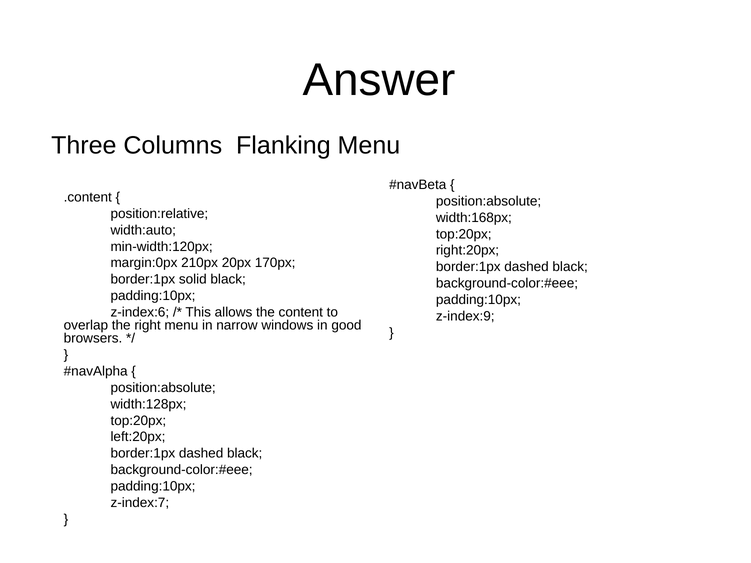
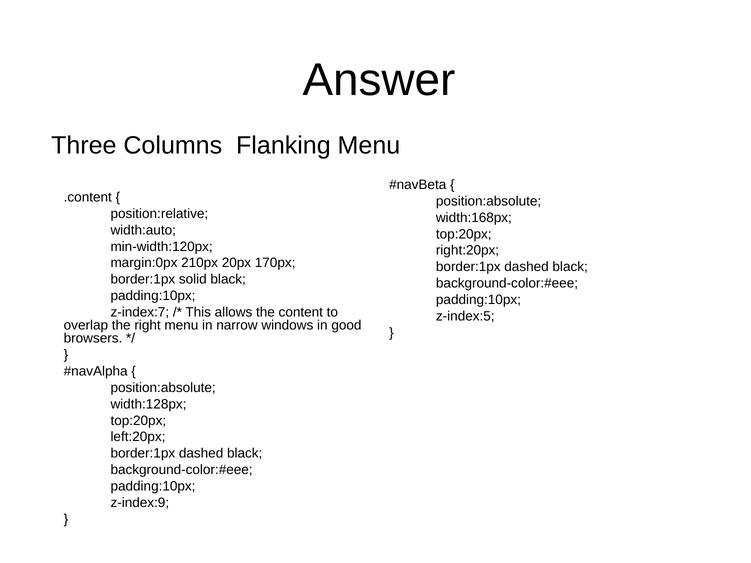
z-index:6: z-index:6 -> z-index:7
z-index:9: z-index:9 -> z-index:5
z-index:7: z-index:7 -> z-index:9
